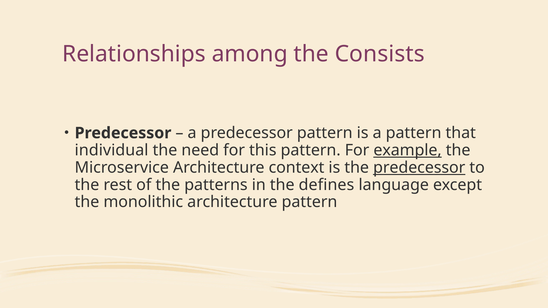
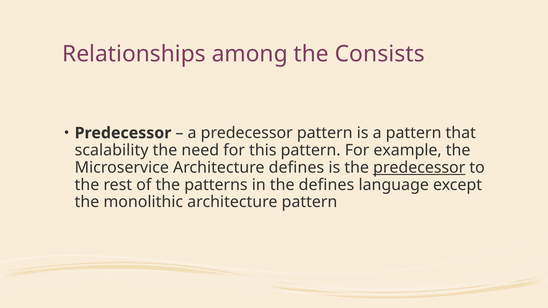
individual: individual -> scalability
example underline: present -> none
Architecture context: context -> defines
